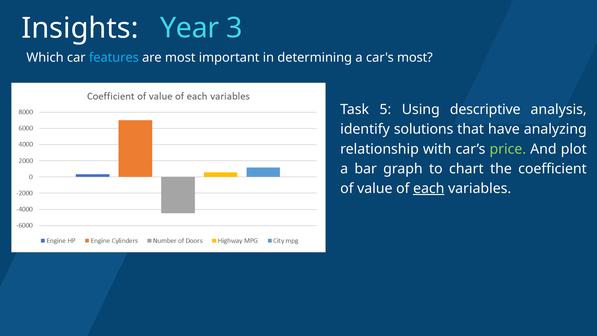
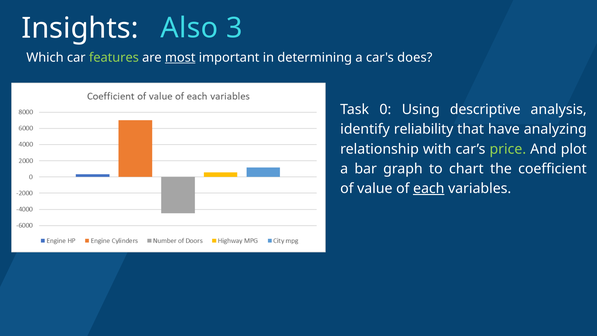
Year: Year -> Also
features colour: light blue -> light green
most at (180, 58) underline: none -> present
car's most: most -> does
5: 5 -> 0
solutions: solutions -> reliability
